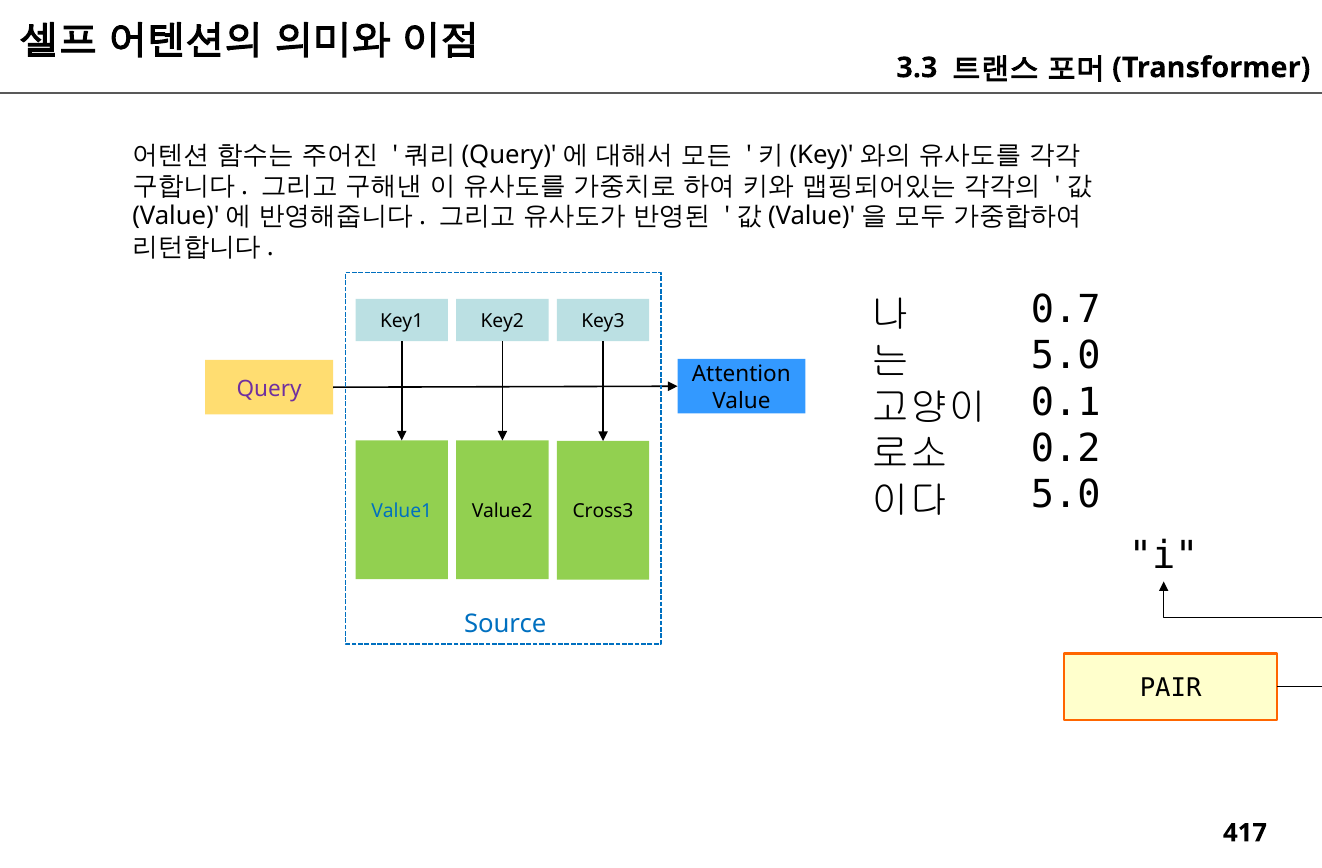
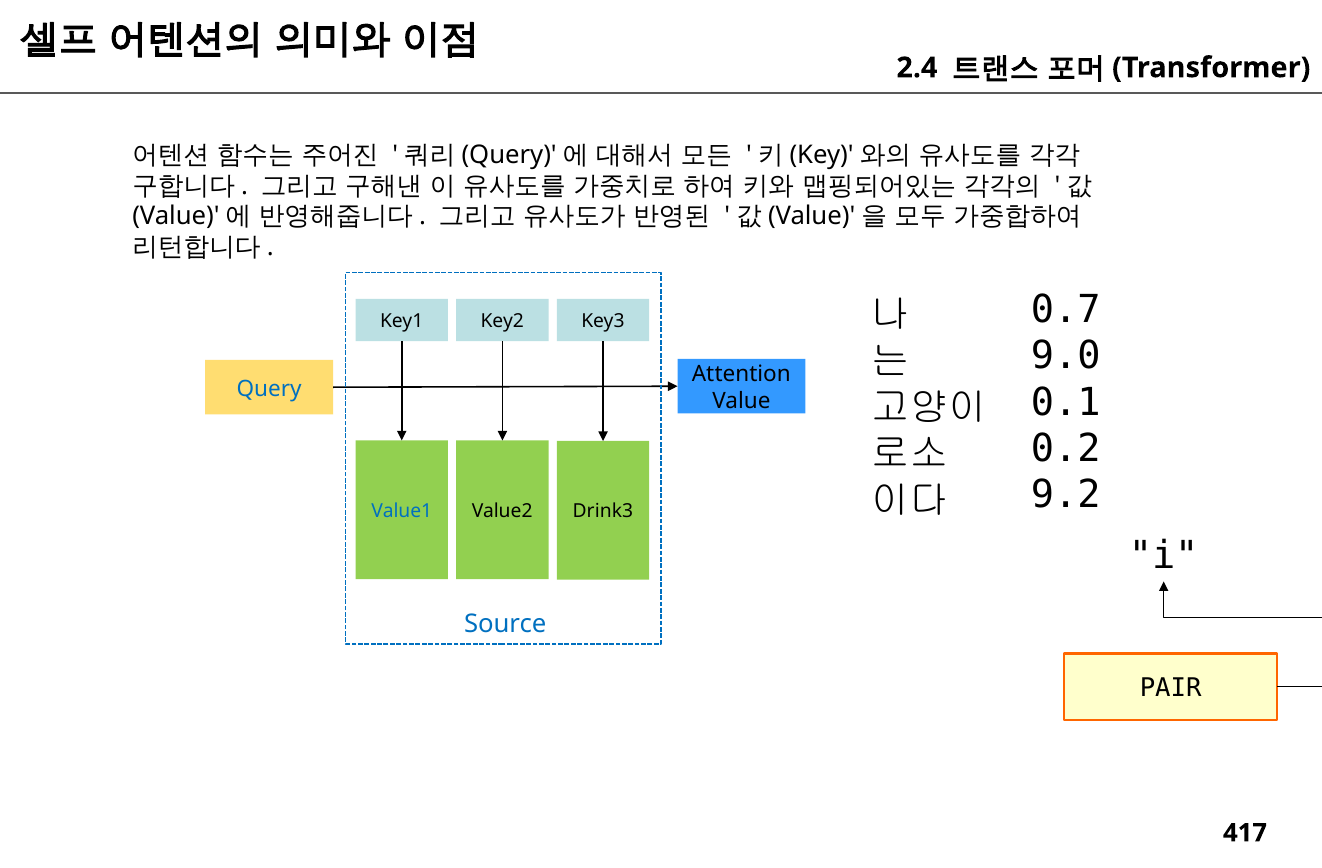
3.3: 3.3 -> 2.4
5.0 at (1066, 356): 5.0 -> 9.0
Query colour: purple -> blue
5.0 at (1066, 495): 5.0 -> 9.2
Cross3: Cross3 -> Drink3
